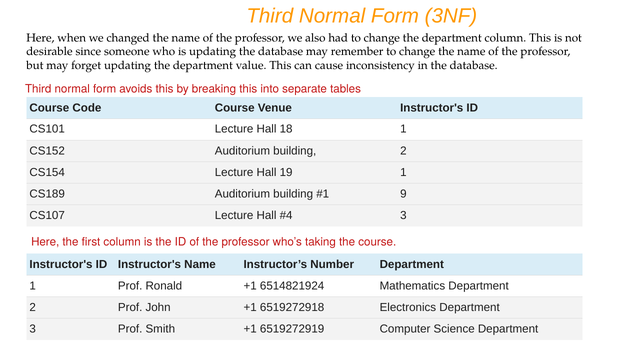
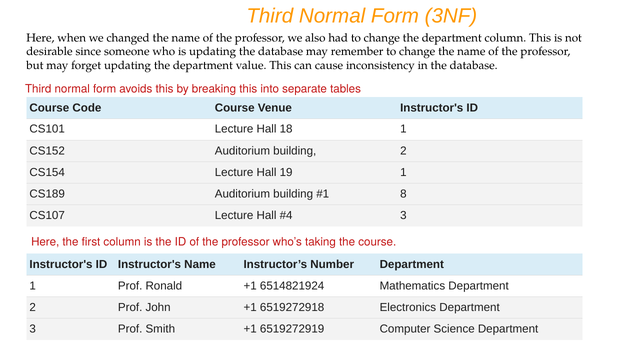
9: 9 -> 8
